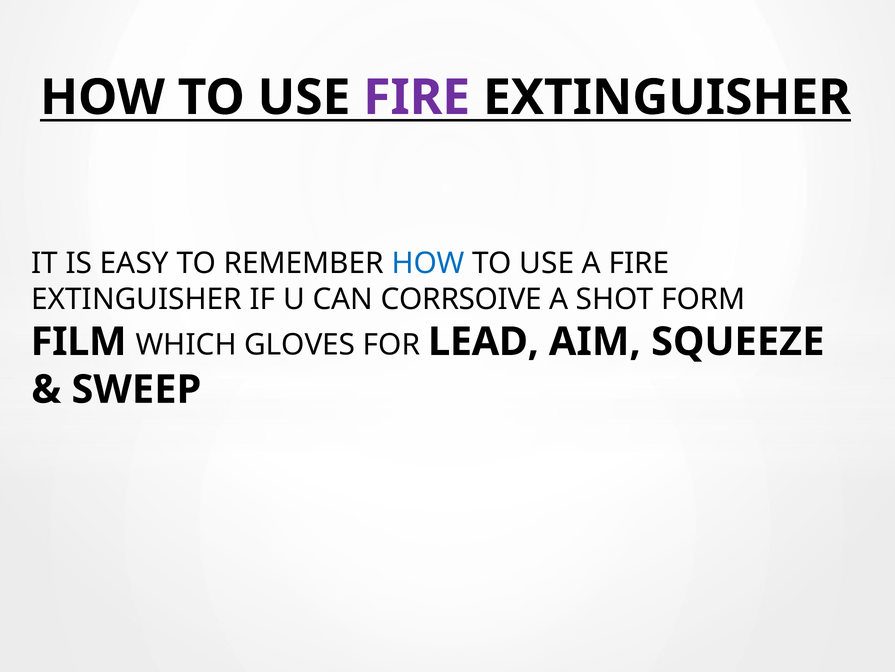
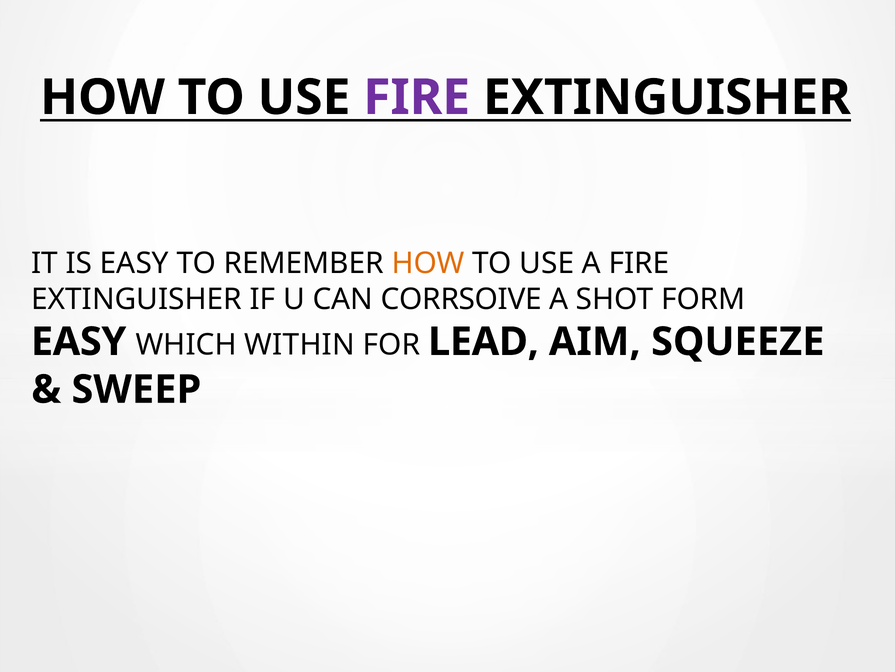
HOW at (428, 263) colour: blue -> orange
FILM at (79, 341): FILM -> EASY
GLOVES: GLOVES -> WITHIN
